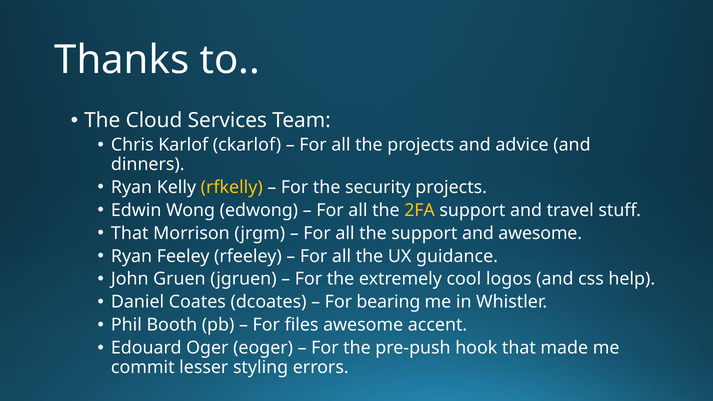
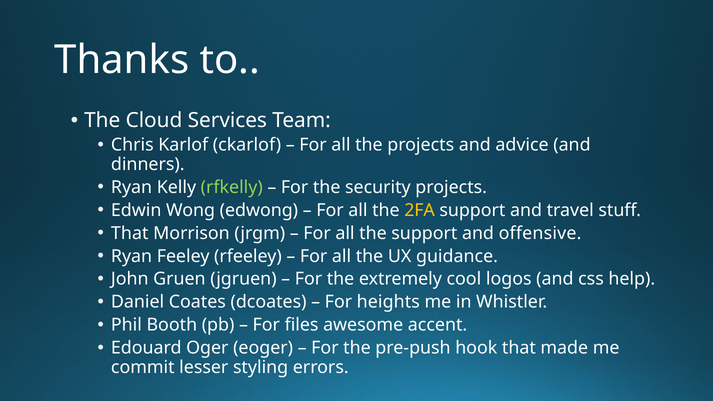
rfkelly colour: yellow -> light green
and awesome: awesome -> offensive
bearing: bearing -> heights
